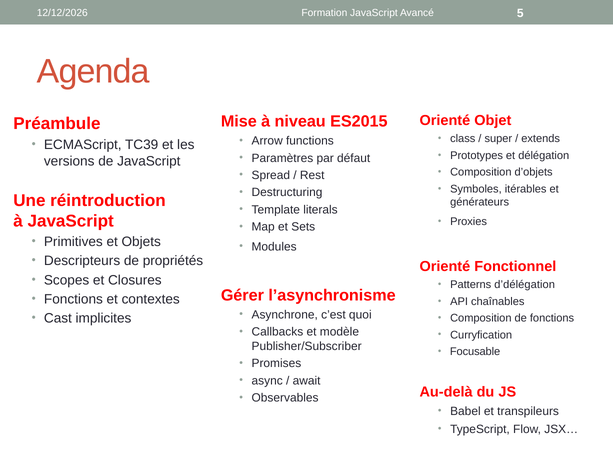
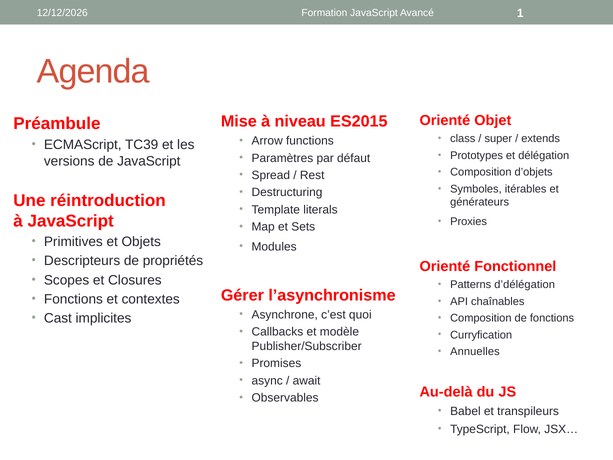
5: 5 -> 1
Focusable: Focusable -> Annuelles
